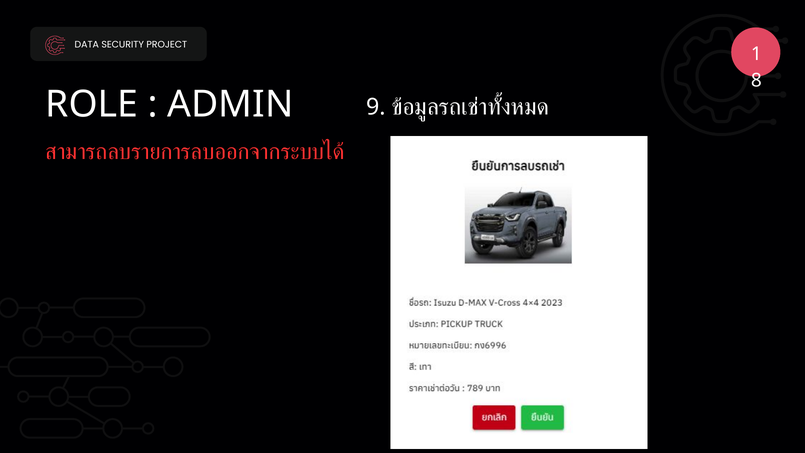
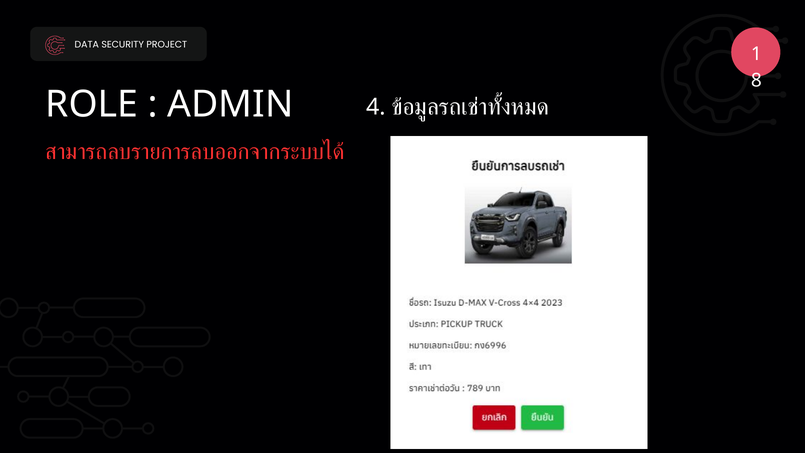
9: 9 -> 4
